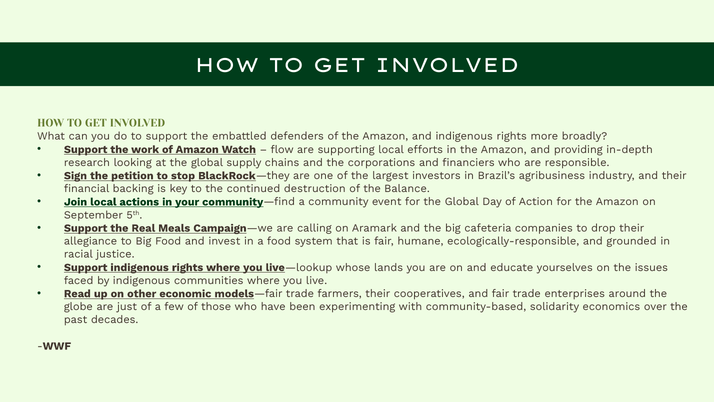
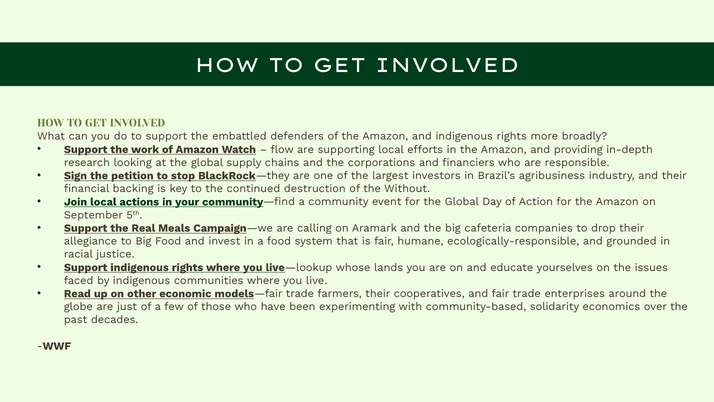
Balance: Balance -> Without
